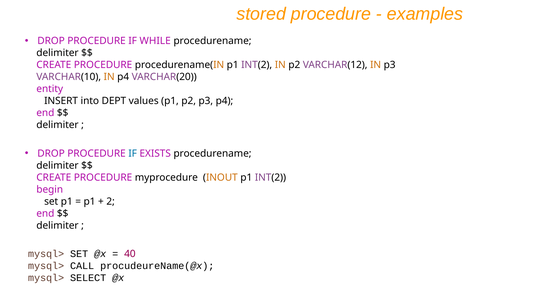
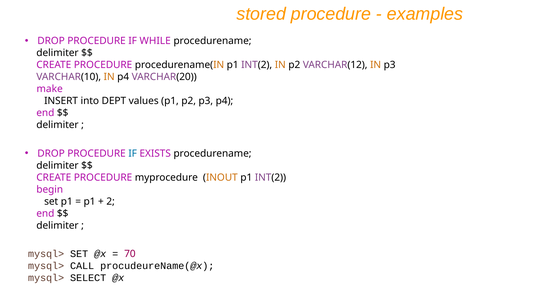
entity: entity -> make
40: 40 -> 70
